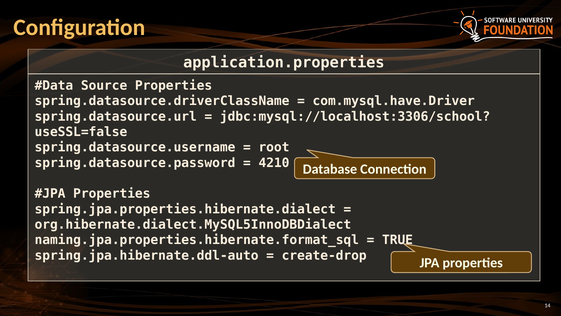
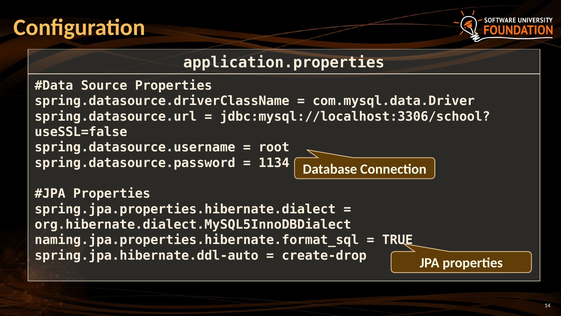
com.mysql.have.Driver: com.mysql.have.Driver -> com.mysql.data.Driver
4210: 4210 -> 1134
